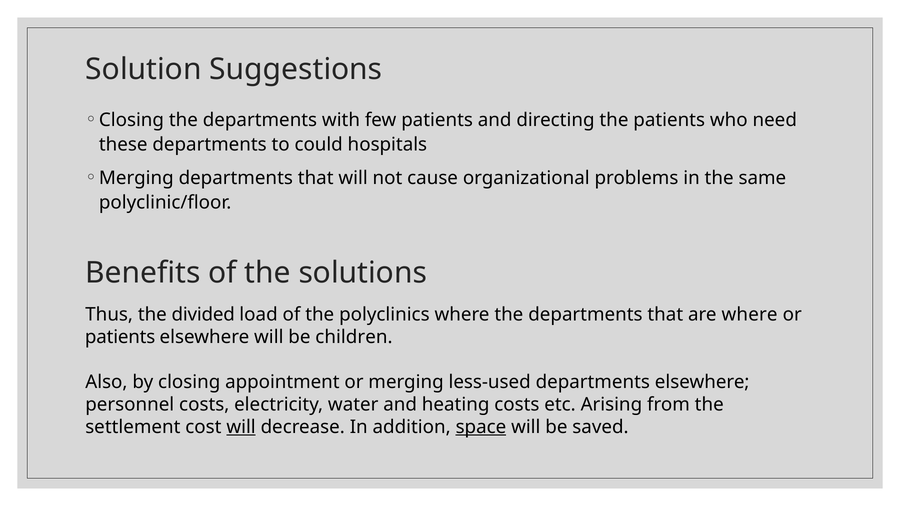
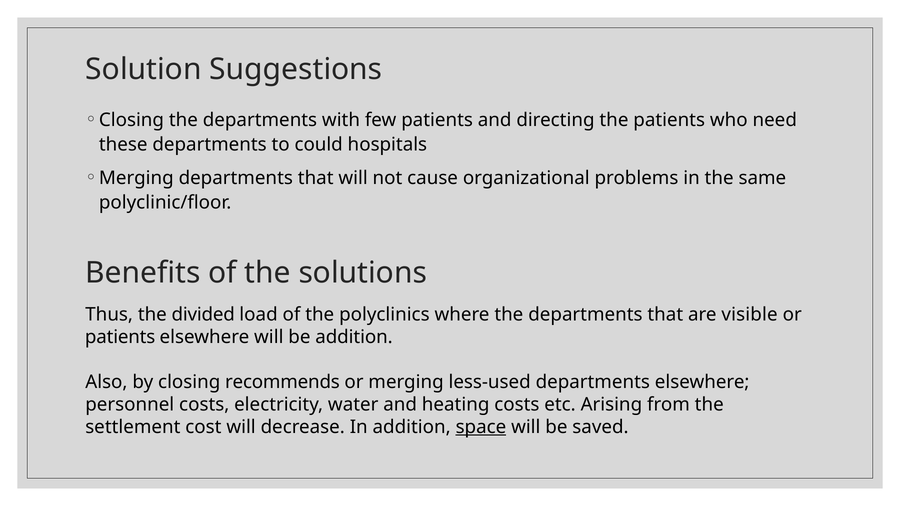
are where: where -> visible
be children: children -> addition
appointment: appointment -> recommends
will at (241, 427) underline: present -> none
